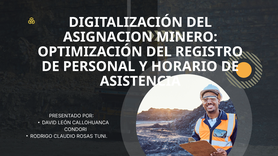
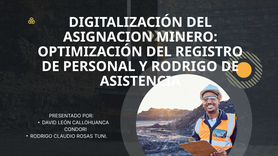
Y HORARIO: HORARIO -> RODRIGO
